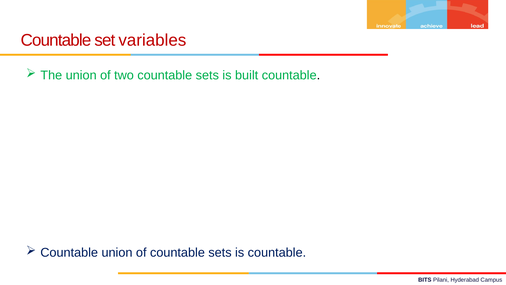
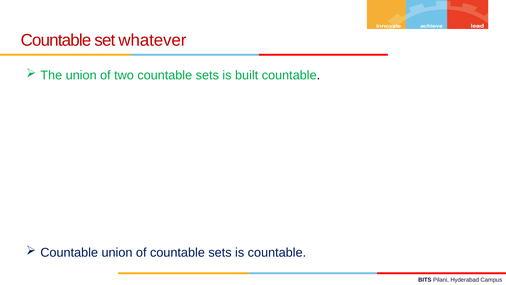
variables: variables -> whatever
